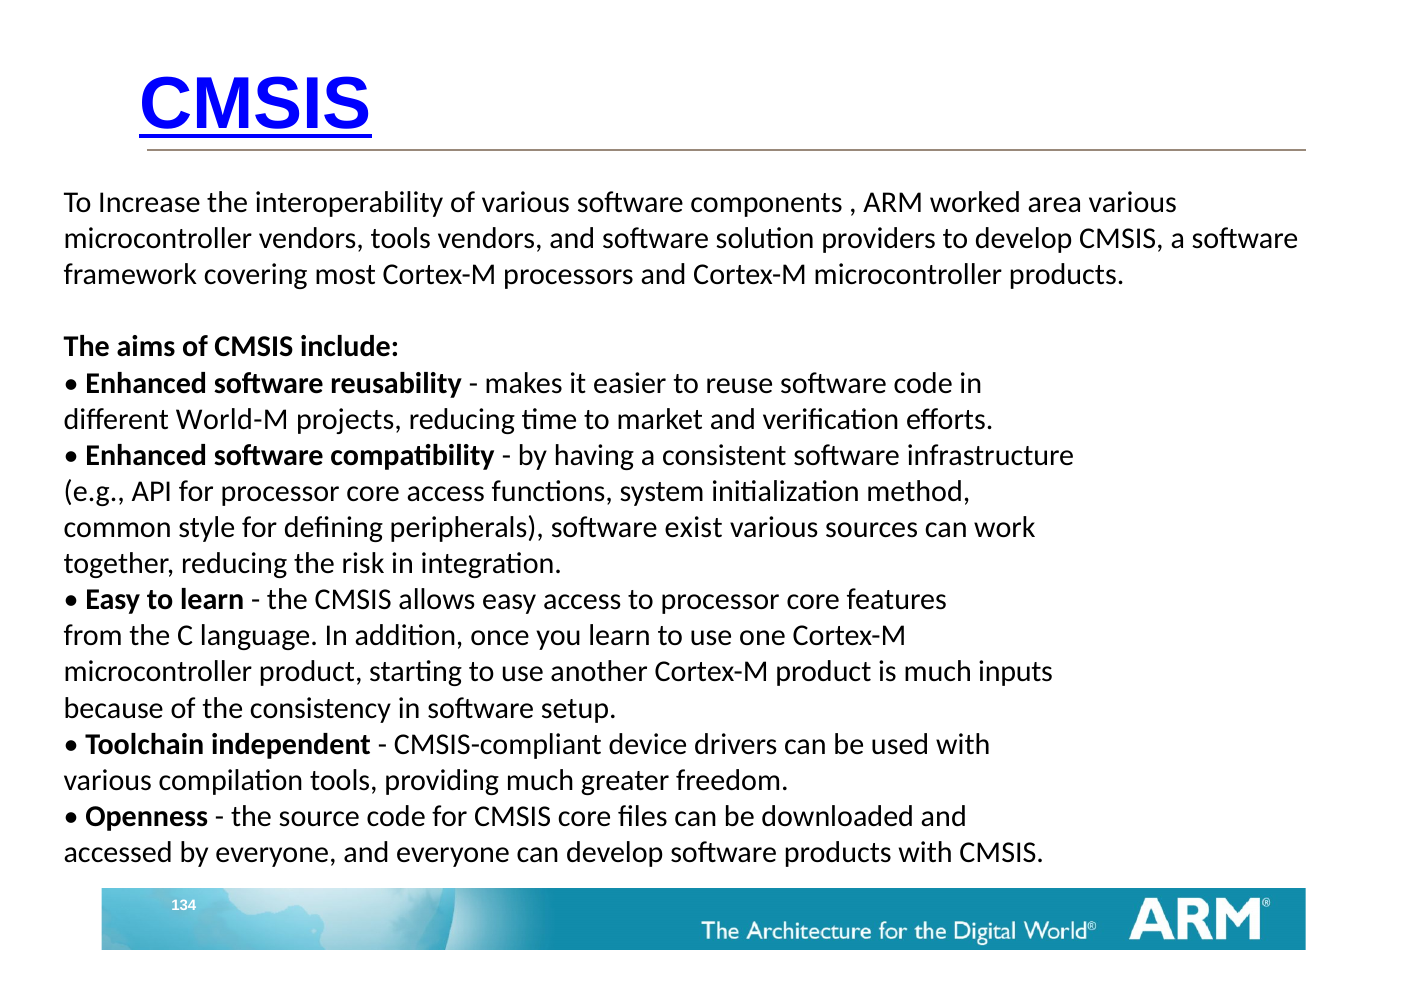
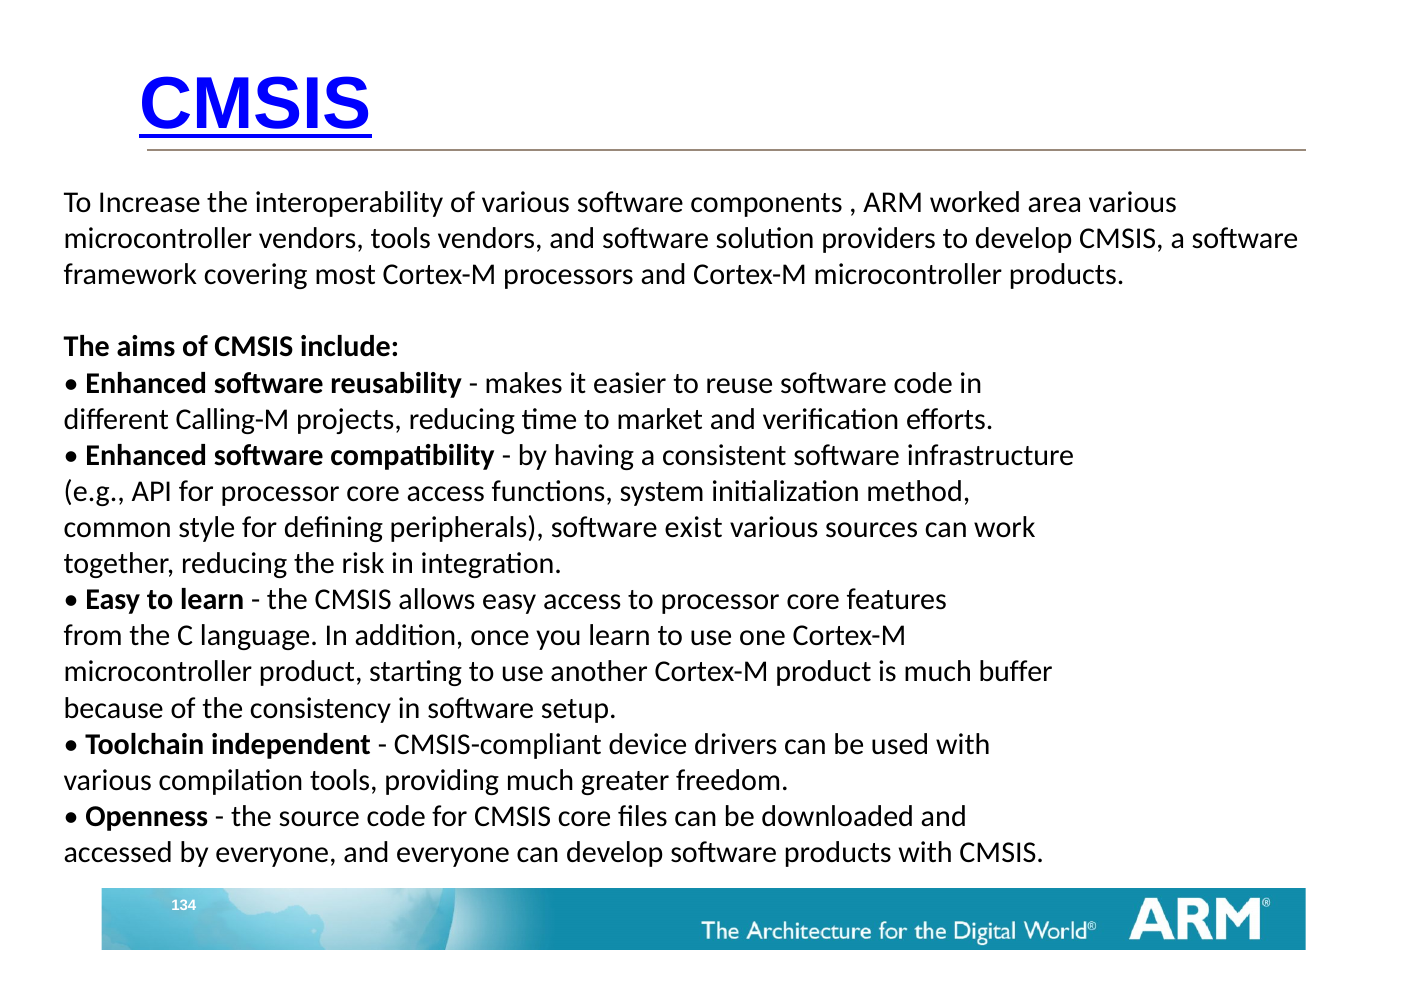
World-M: World-M -> Calling-M
inputs: inputs -> buffer
